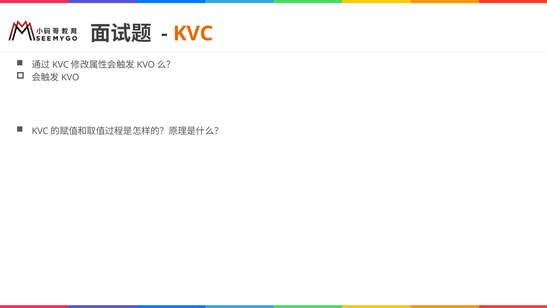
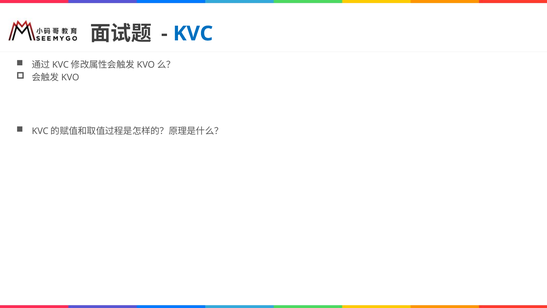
KVC colour: orange -> blue
